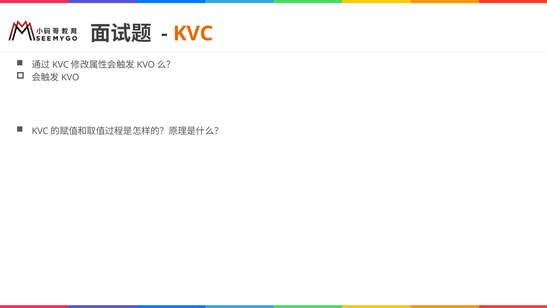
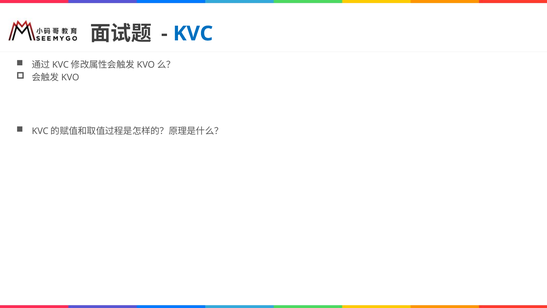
KVC colour: orange -> blue
